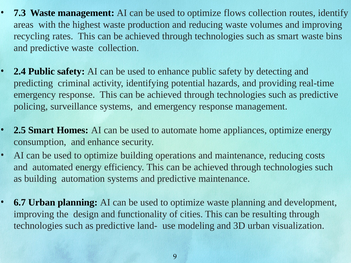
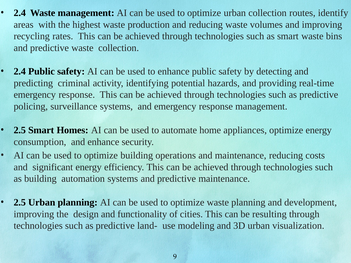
7.3 at (20, 13): 7.3 -> 2.4
optimize flows: flows -> urban
automated: automated -> significant
6.7 at (20, 203): 6.7 -> 2.5
